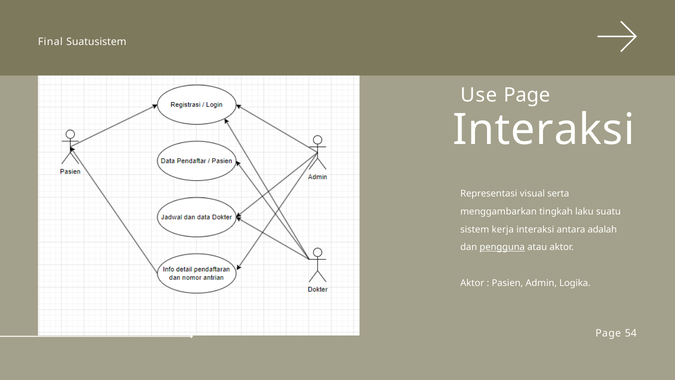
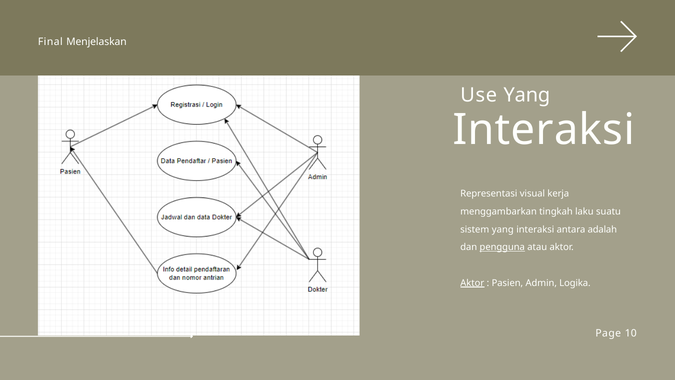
Suatusistem: Suatusistem -> Menjelaskan
Use Page: Page -> Yang
serta: serta -> kerja
sistem kerja: kerja -> yang
Aktor at (472, 283) underline: none -> present
54: 54 -> 10
